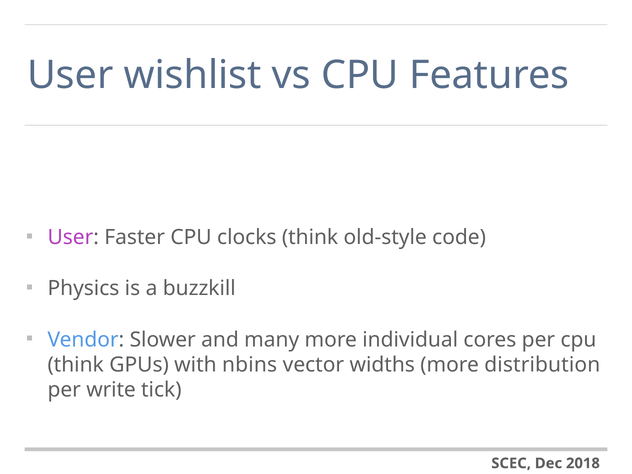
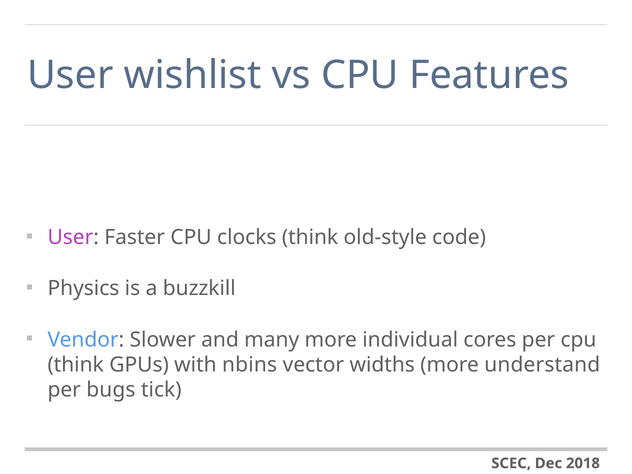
distribution: distribution -> understand
write: write -> bugs
